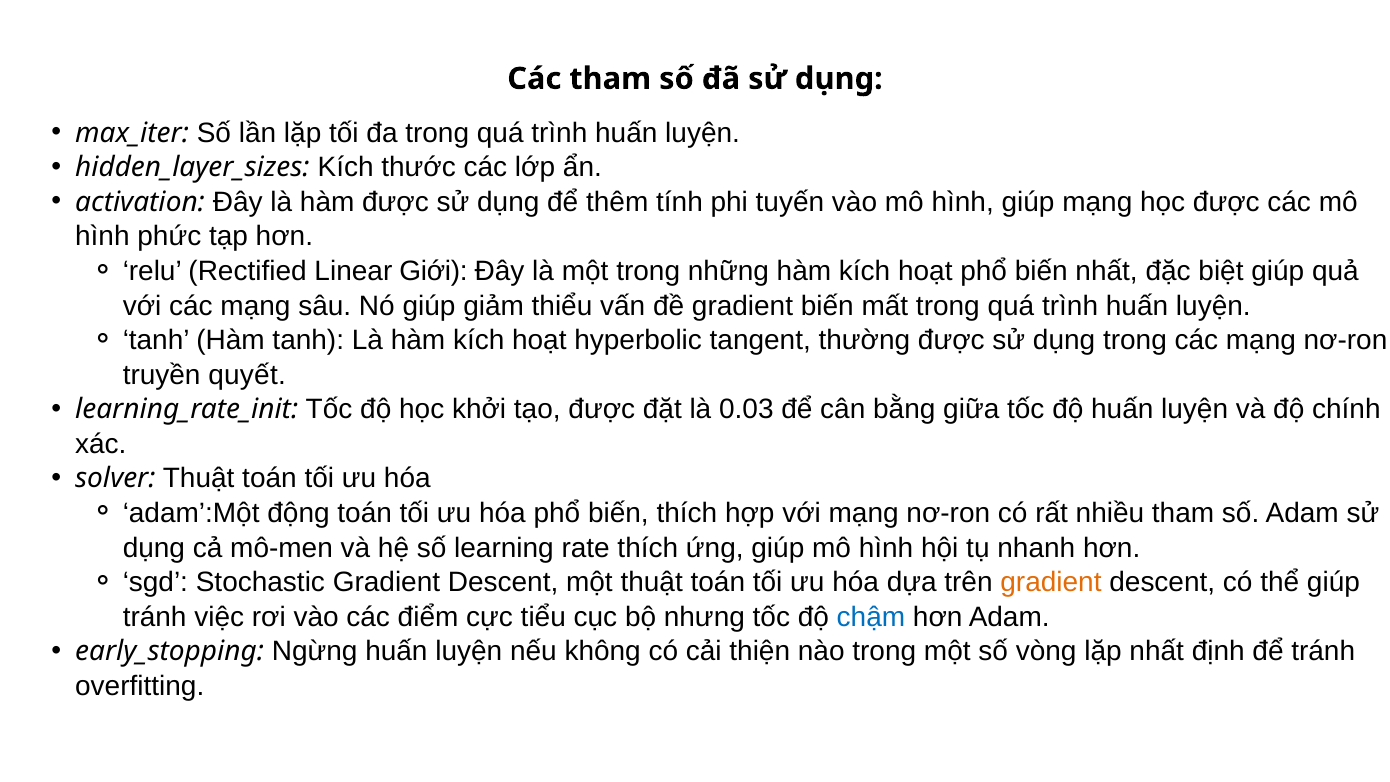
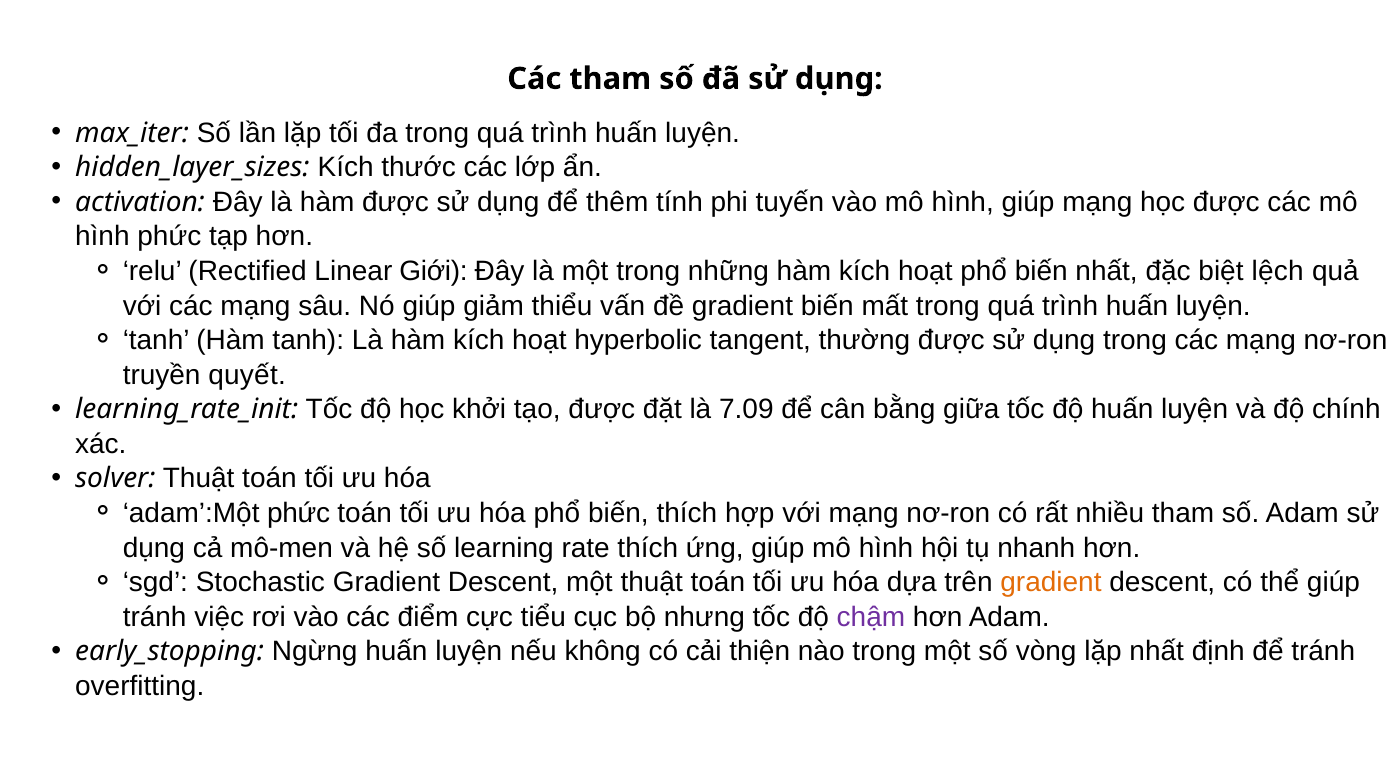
biệt giúp: giúp -> lệch
0.03: 0.03 -> 7.09
adam’:Một động: động -> phức
chậm colour: blue -> purple
